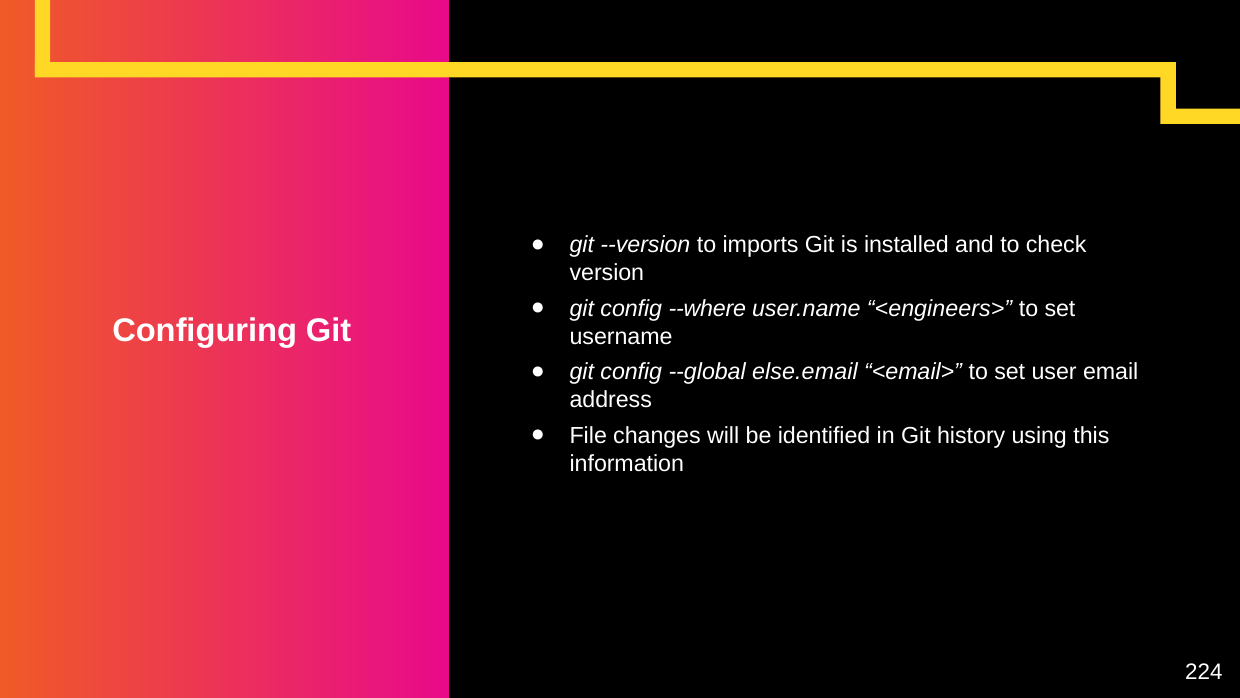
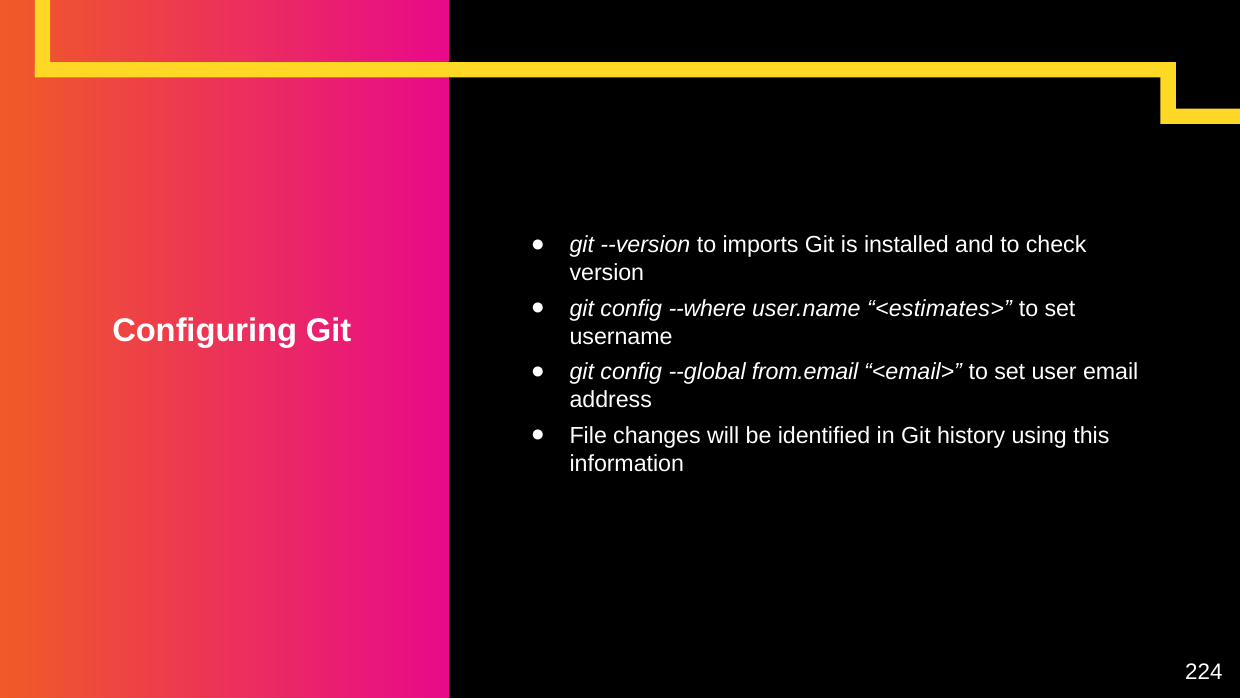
<engineers>: <engineers> -> <estimates>
else.email: else.email -> from.email
